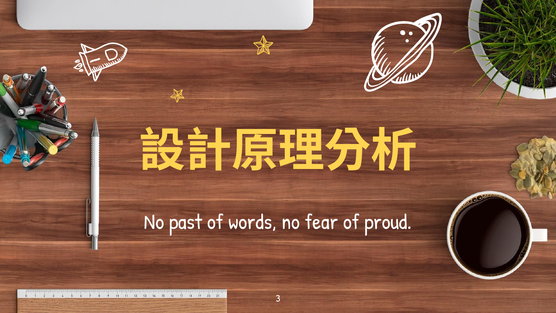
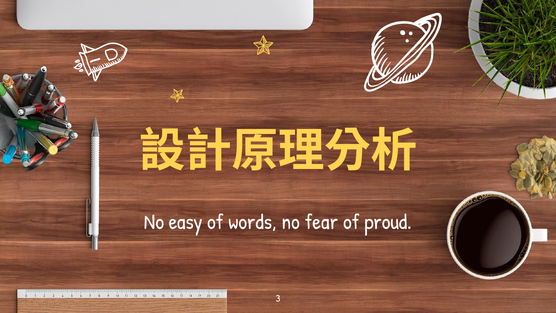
past: past -> easy
